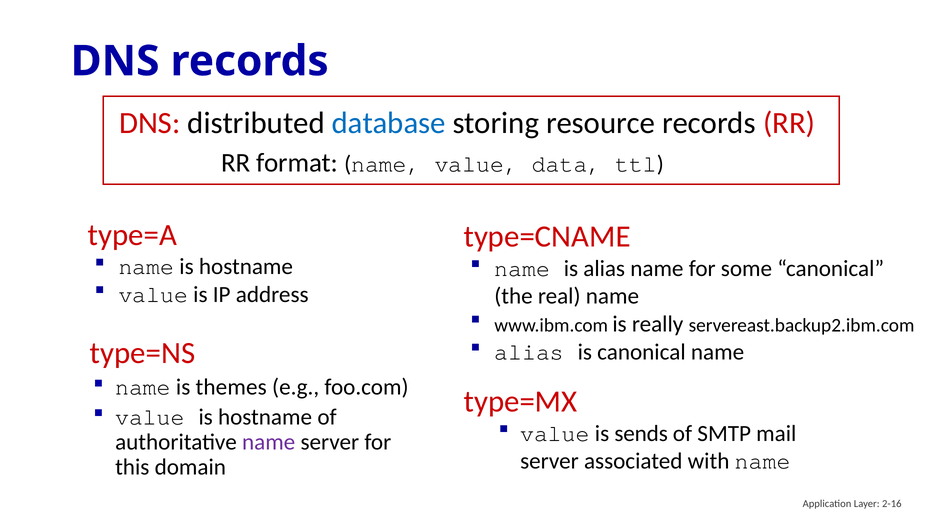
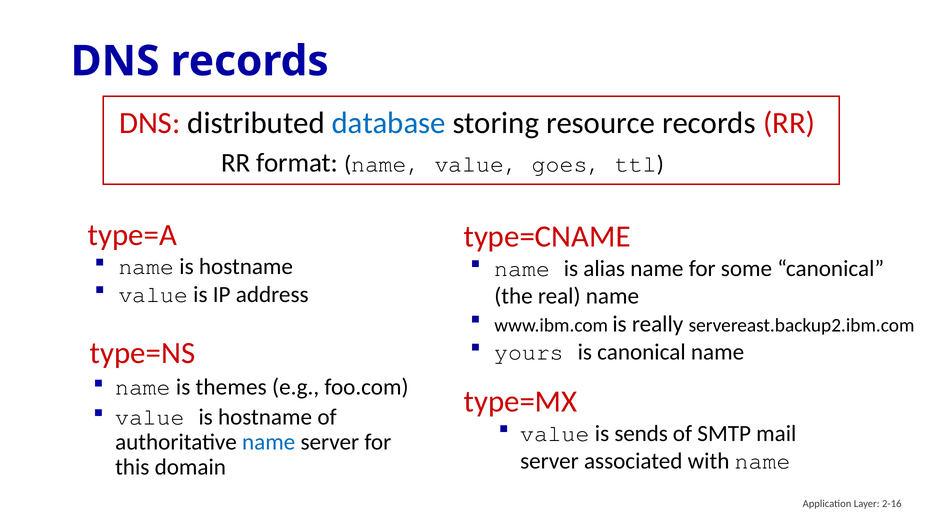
data: data -> goes
alias at (529, 352): alias -> yours
name at (269, 442) colour: purple -> blue
